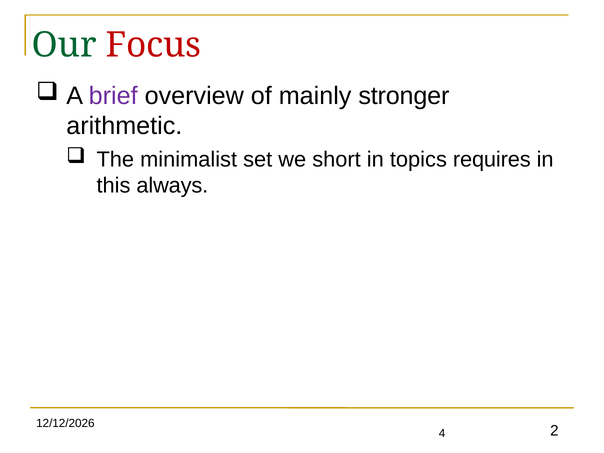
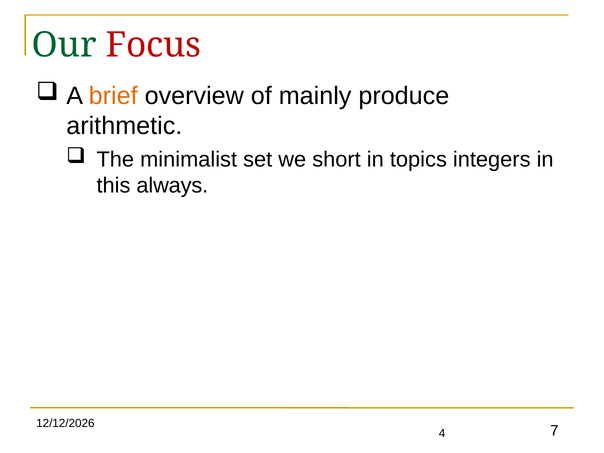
brief colour: purple -> orange
stronger: stronger -> produce
requires: requires -> integers
2: 2 -> 7
